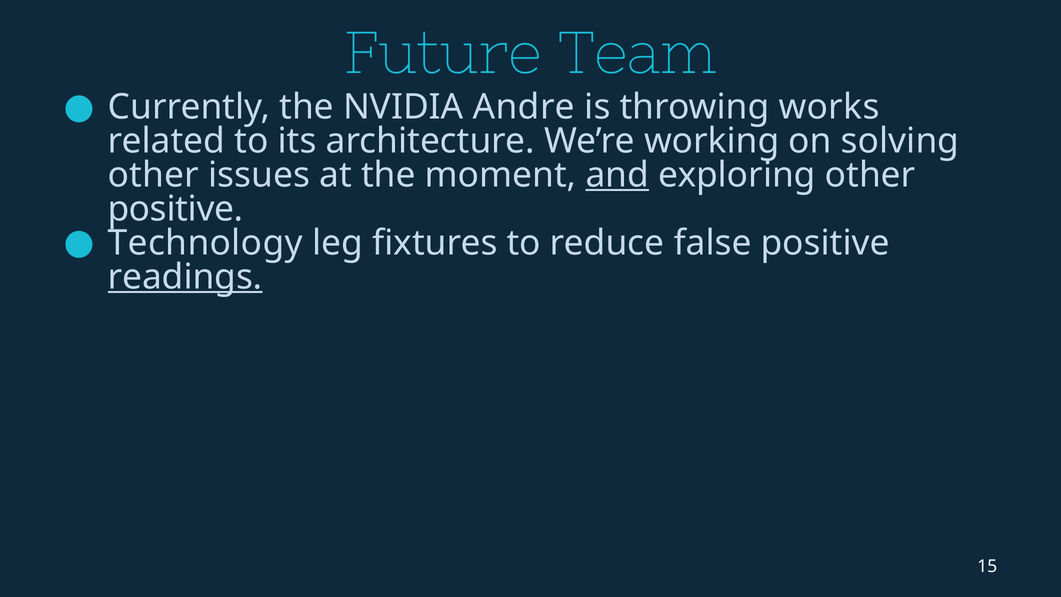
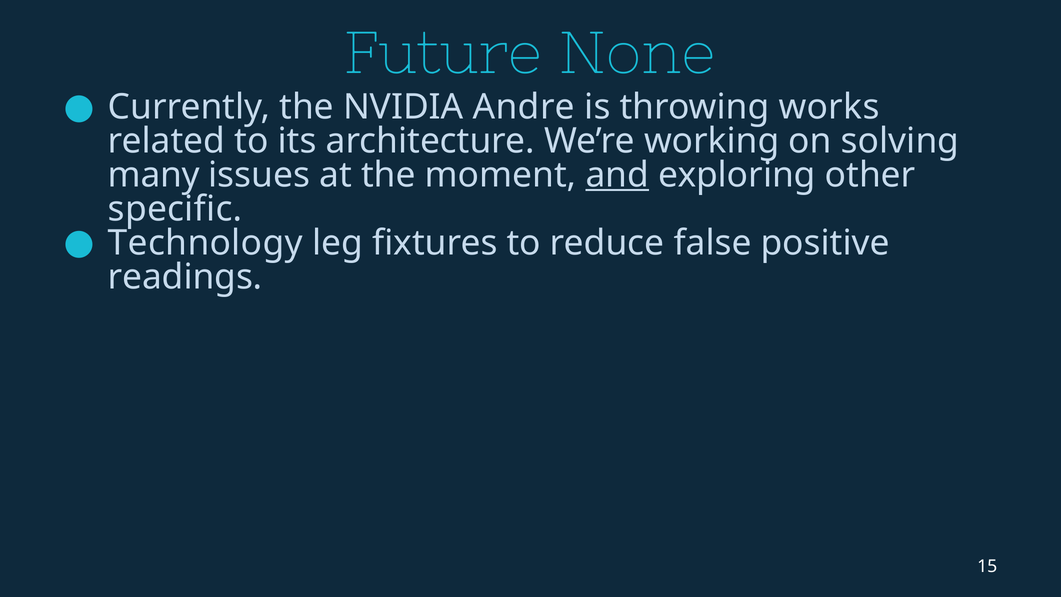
Team: Team -> None
other at (153, 175): other -> many
positive at (175, 209): positive -> specific
readings underline: present -> none
